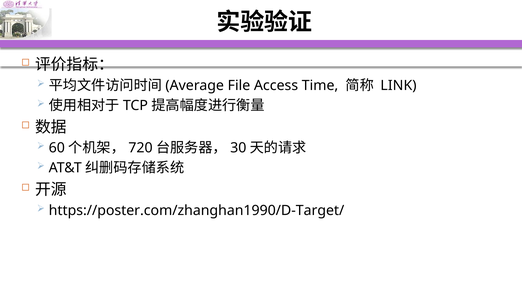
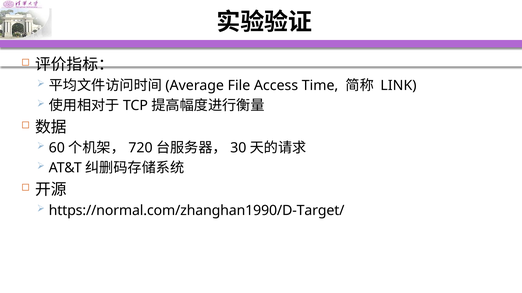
https://poster.com/zhanghan1990/D-Target/: https://poster.com/zhanghan1990/D-Target/ -> https://normal.com/zhanghan1990/D-Target/
